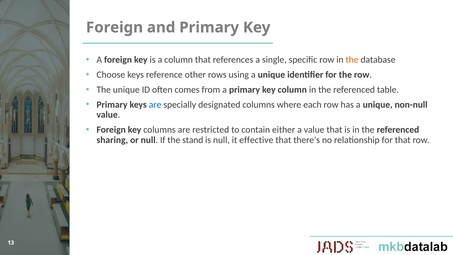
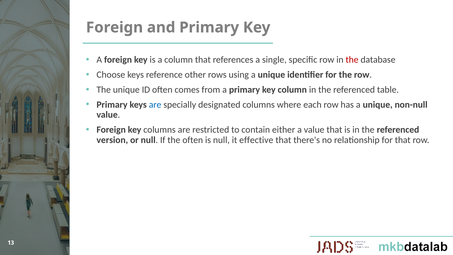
the at (352, 60) colour: orange -> red
sharing: sharing -> version
the stand: stand -> often
